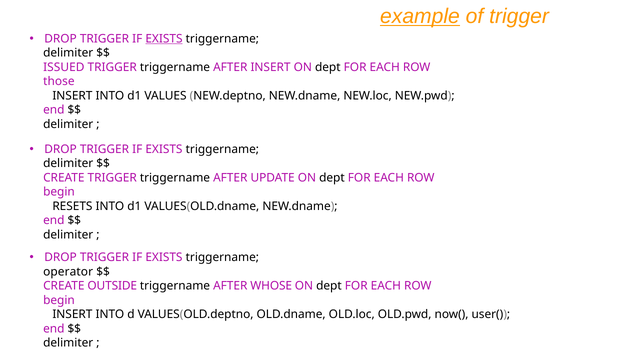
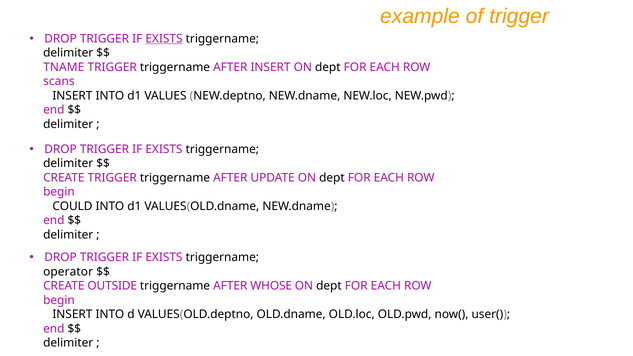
example underline: present -> none
ISSUED: ISSUED -> TNAME
those: those -> scans
RESETS: RESETS -> COULD
